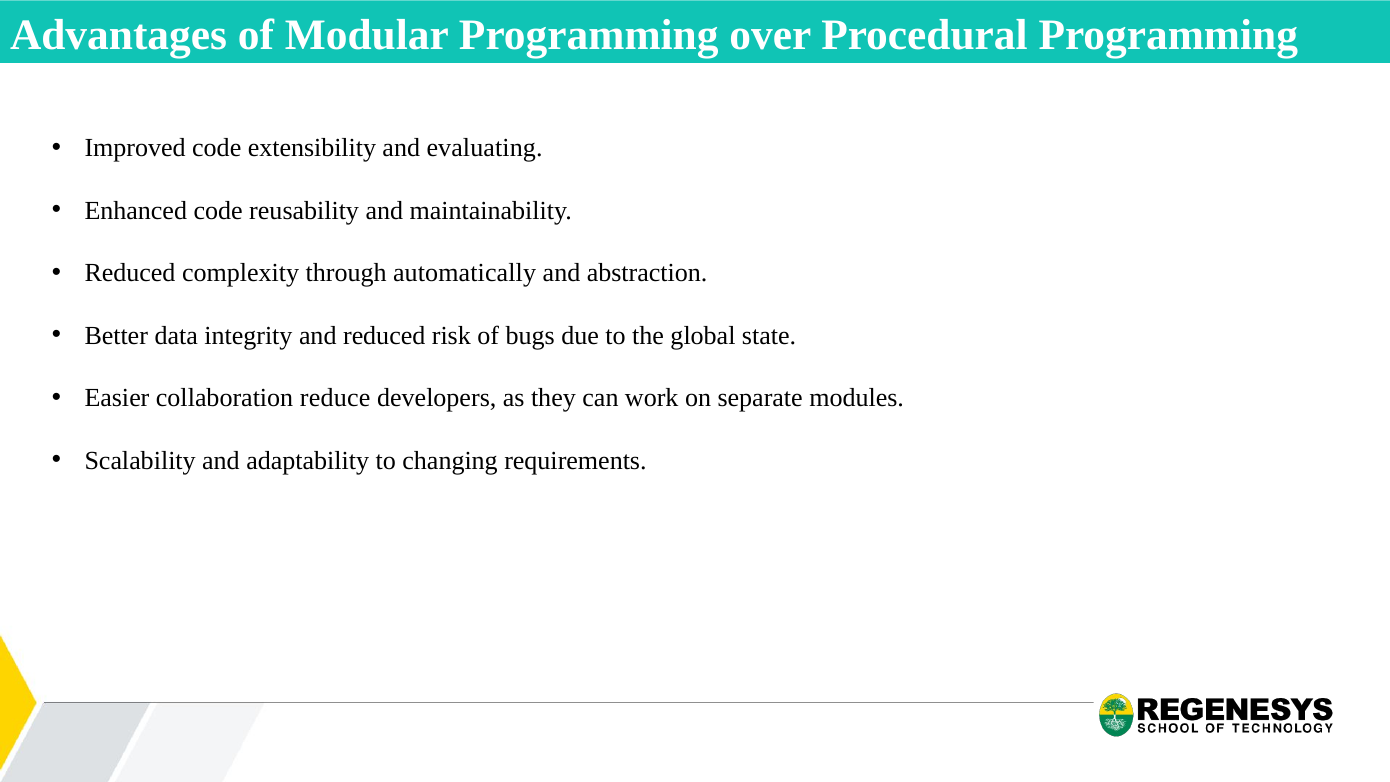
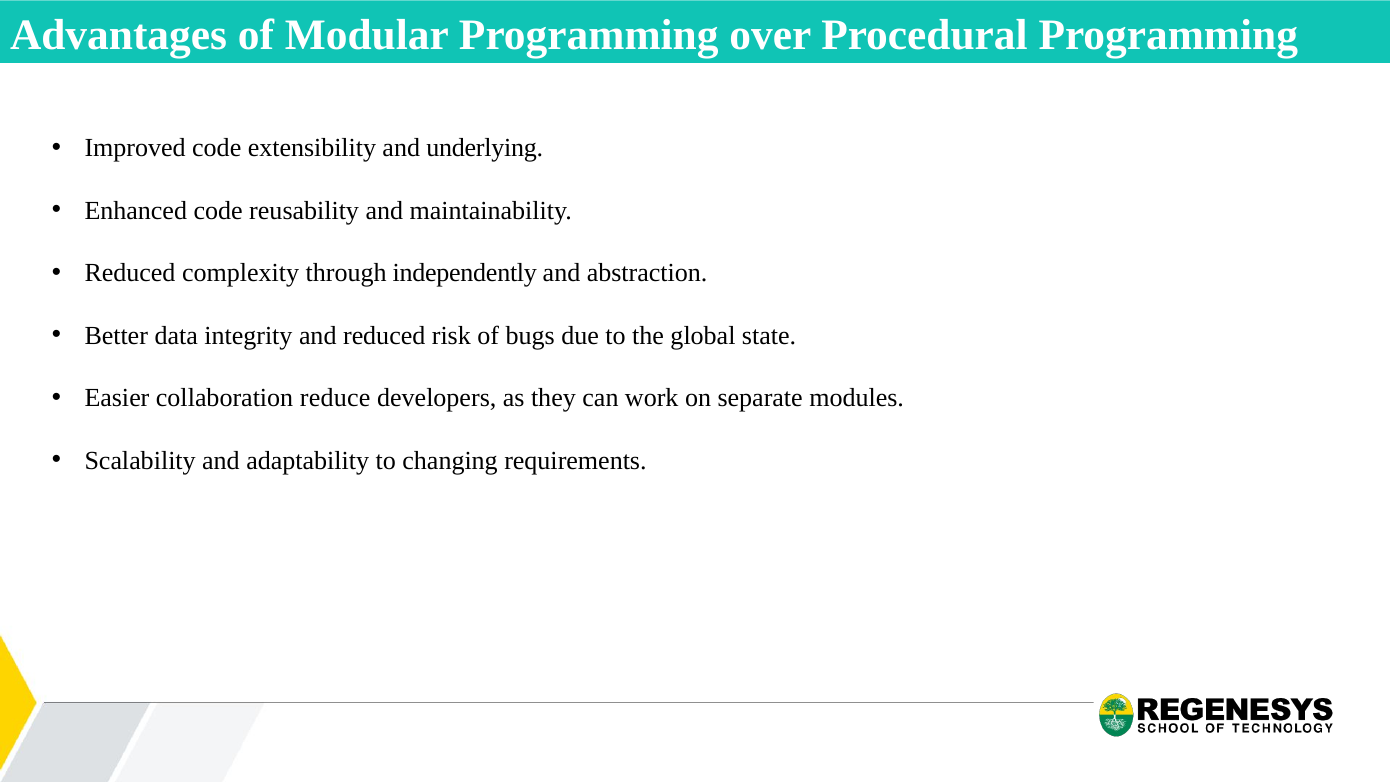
evaluating: evaluating -> underlying
automatically: automatically -> independently
